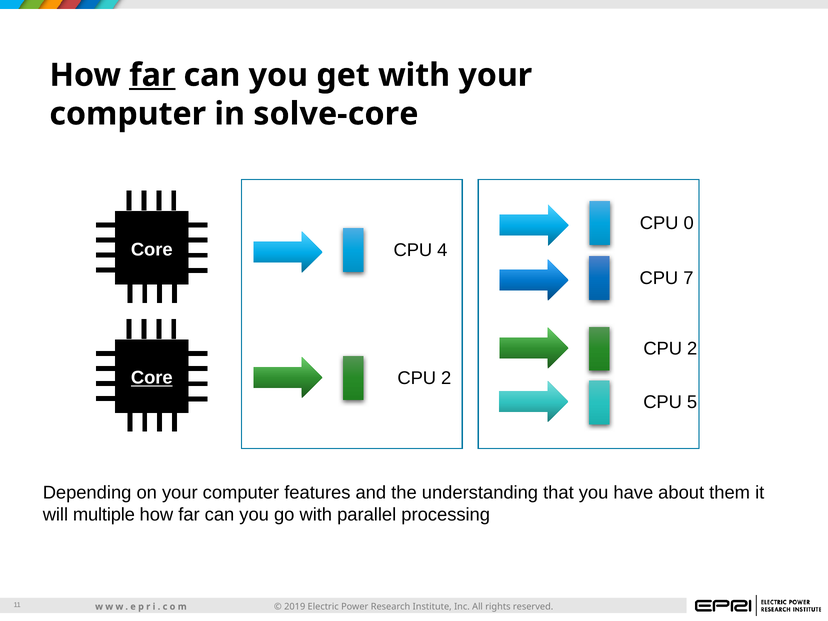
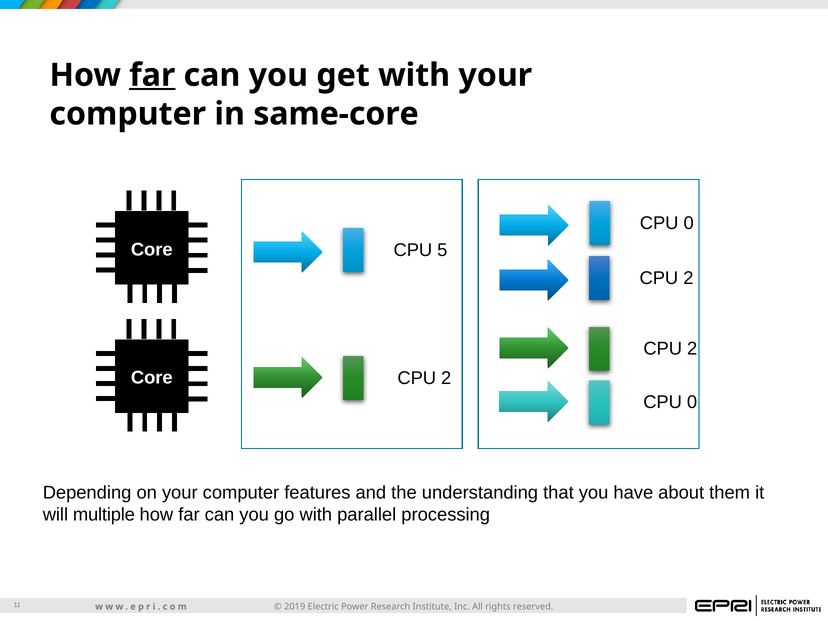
solve-core: solve-core -> same-core
4: 4 -> 5
7 at (688, 278): 7 -> 2
Core at (152, 378) underline: present -> none
5 at (692, 402): 5 -> 0
